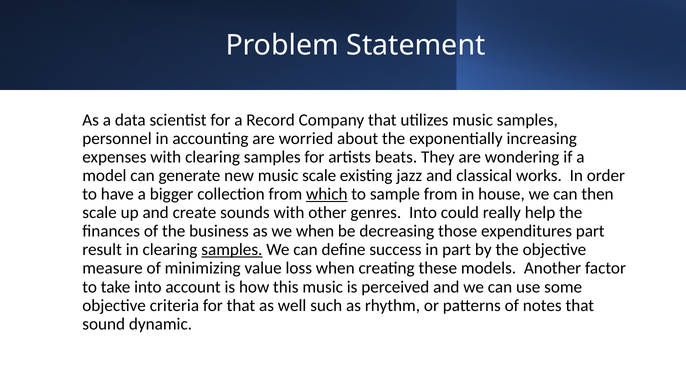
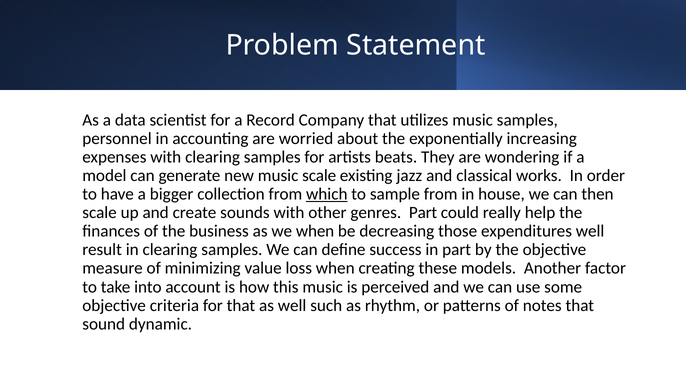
genres Into: Into -> Part
expenditures part: part -> well
samples at (232, 250) underline: present -> none
